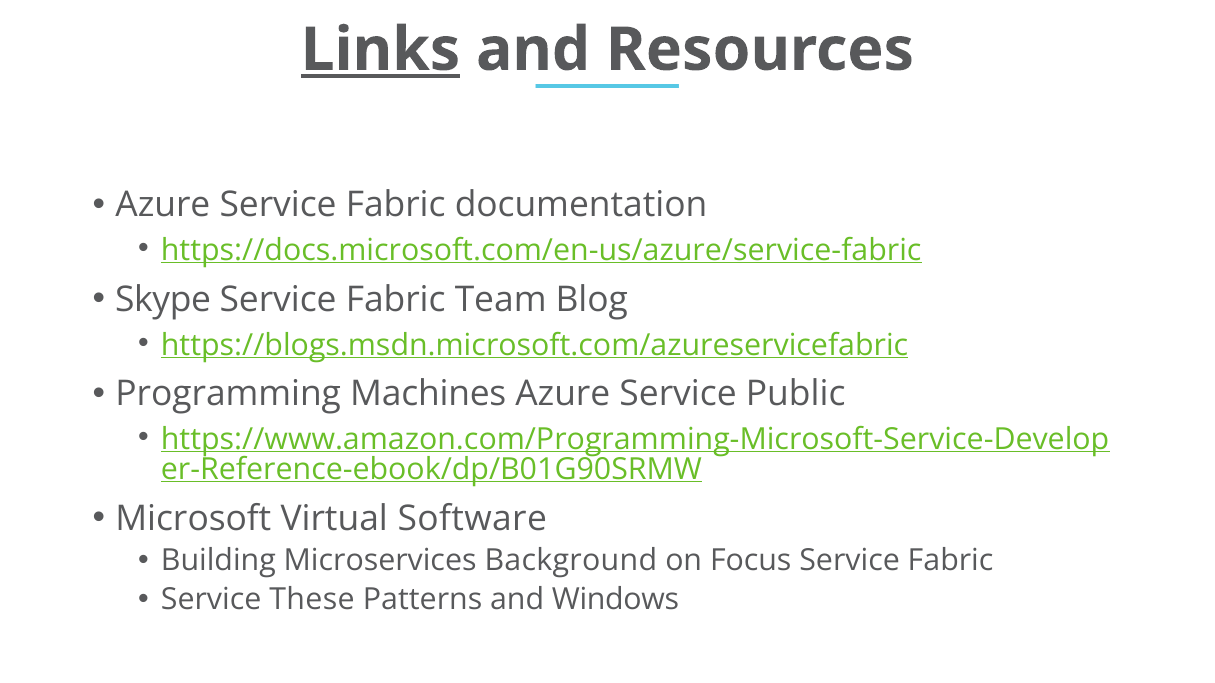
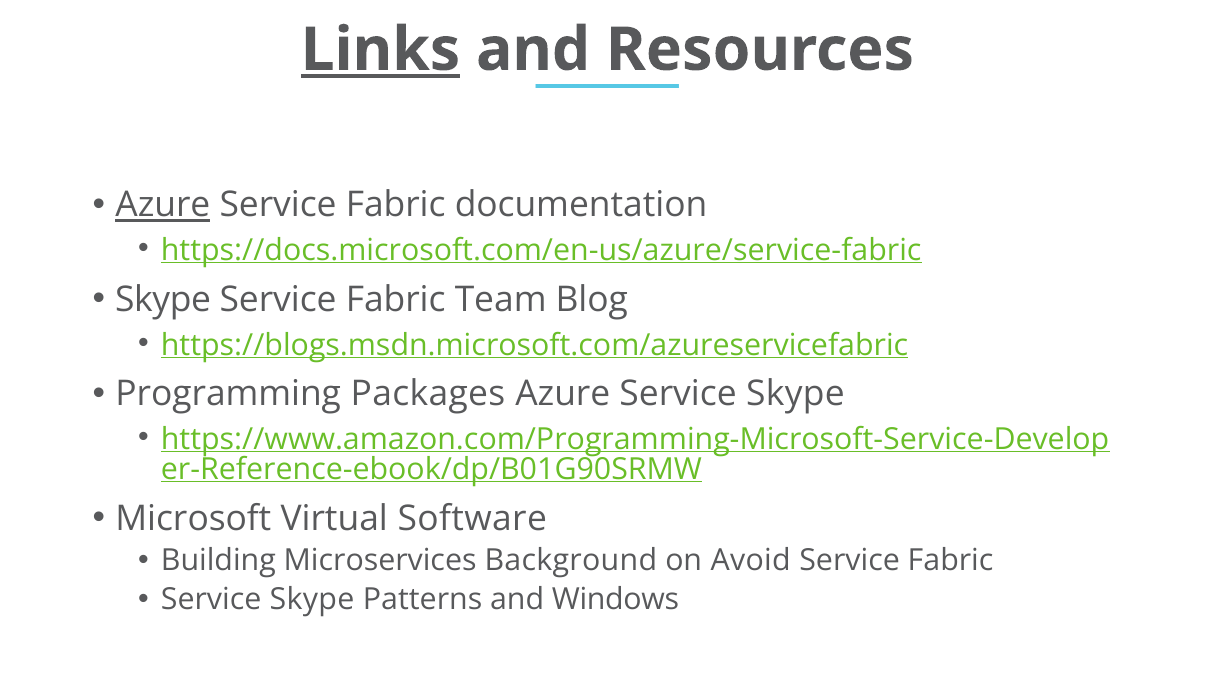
Azure at (163, 205) underline: none -> present
Machines: Machines -> Packages
Azure Service Public: Public -> Skype
Focus: Focus -> Avoid
These at (312, 600): These -> Skype
